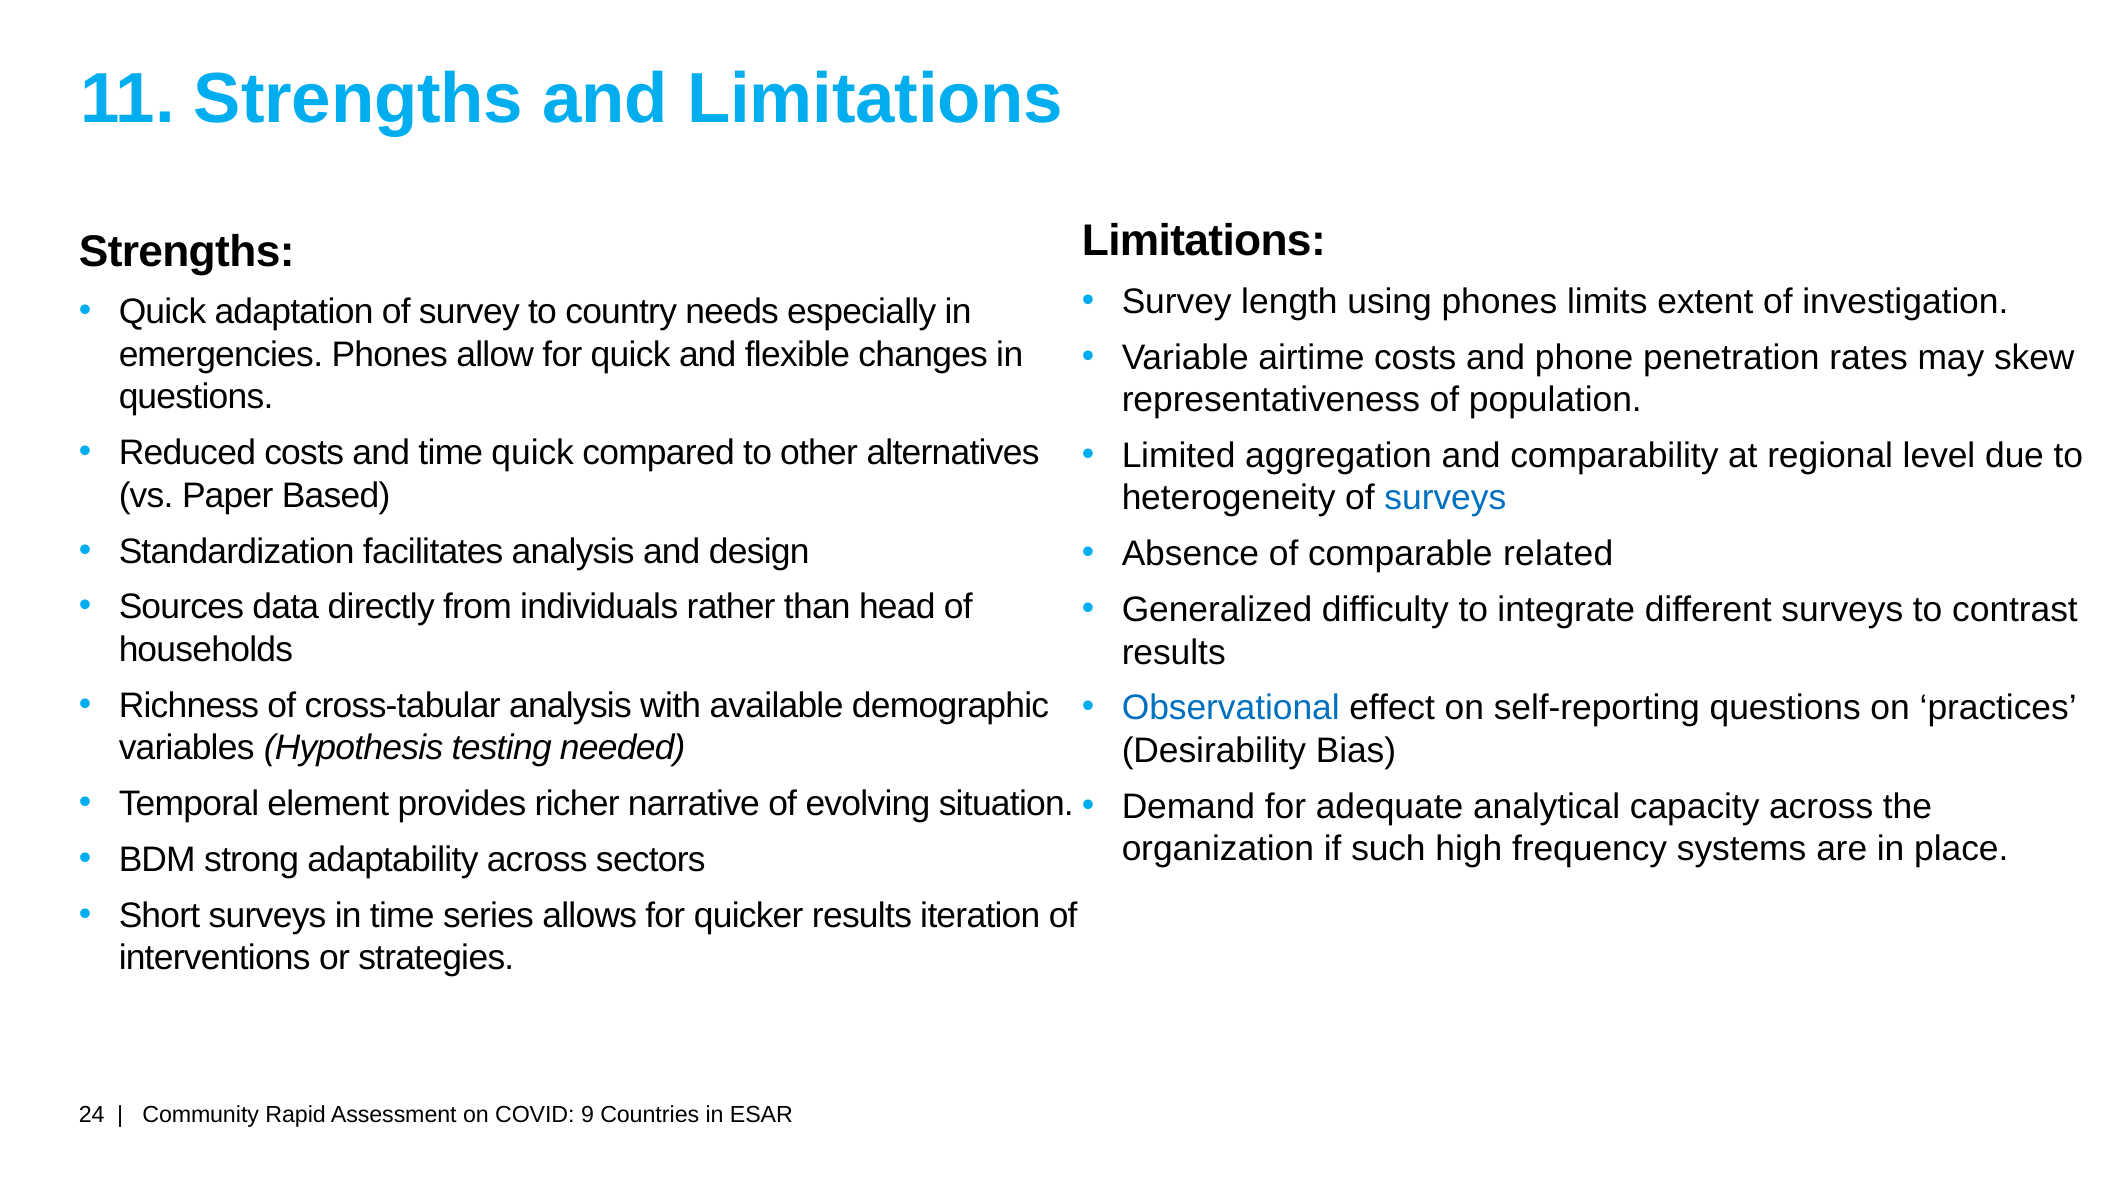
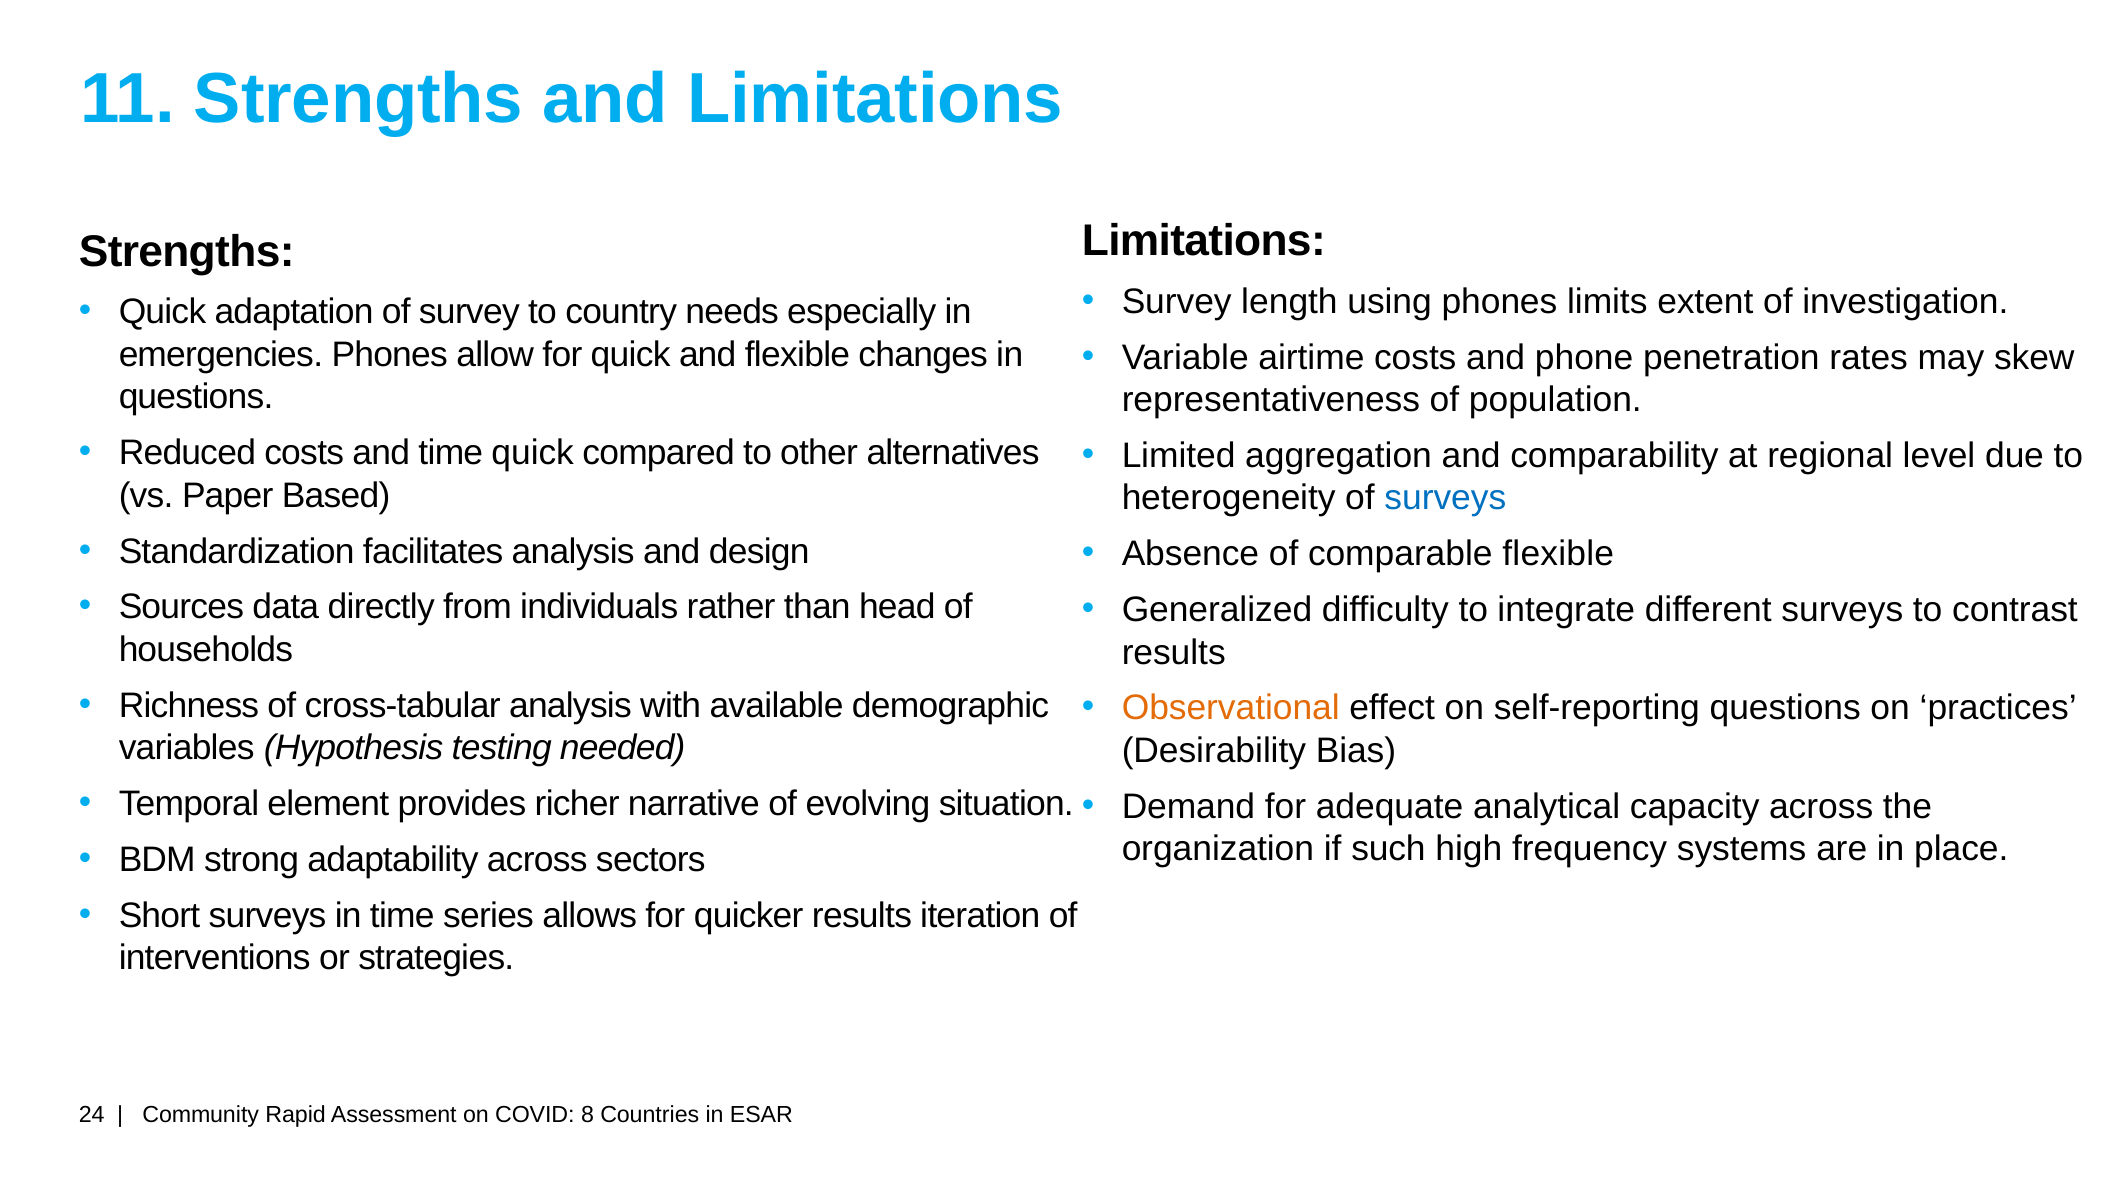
comparable related: related -> flexible
Observational colour: blue -> orange
9: 9 -> 8
